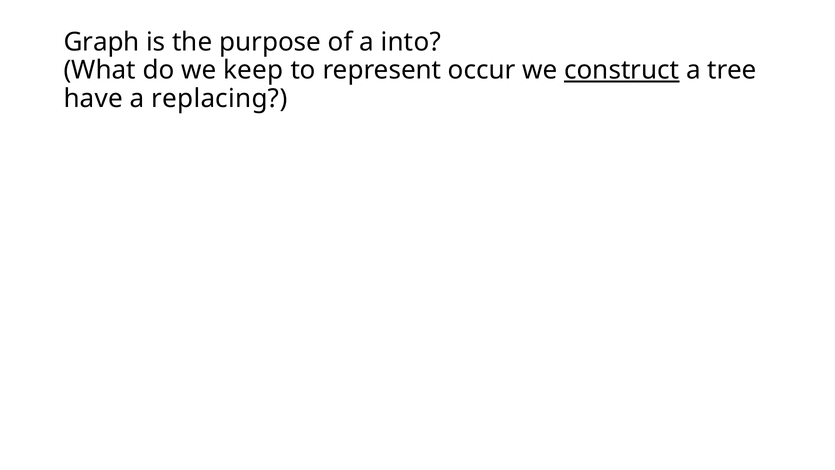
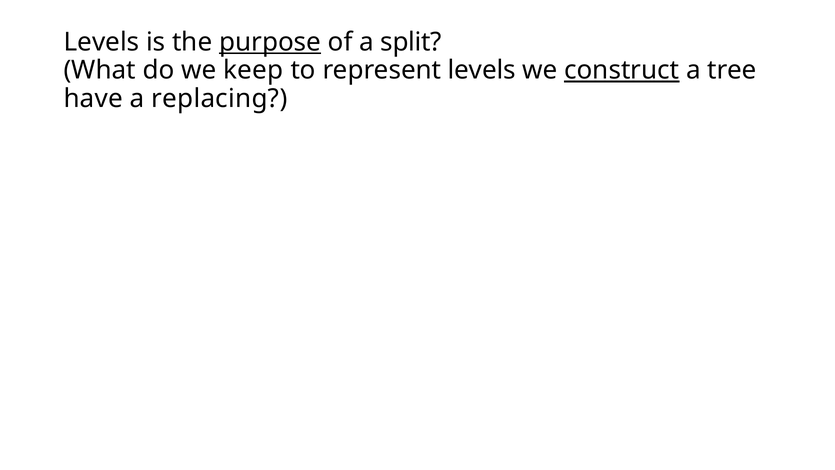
Graph at (102, 42): Graph -> Levels
purpose underline: none -> present
into: into -> split
represent occur: occur -> levels
